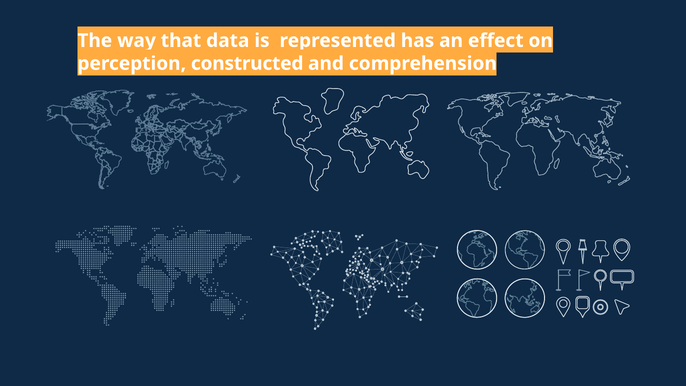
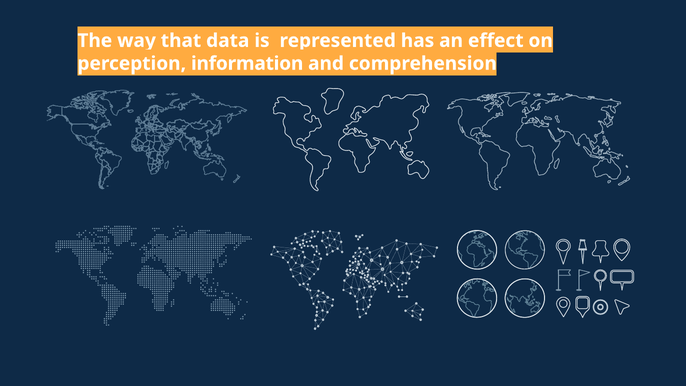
constructed: constructed -> information
